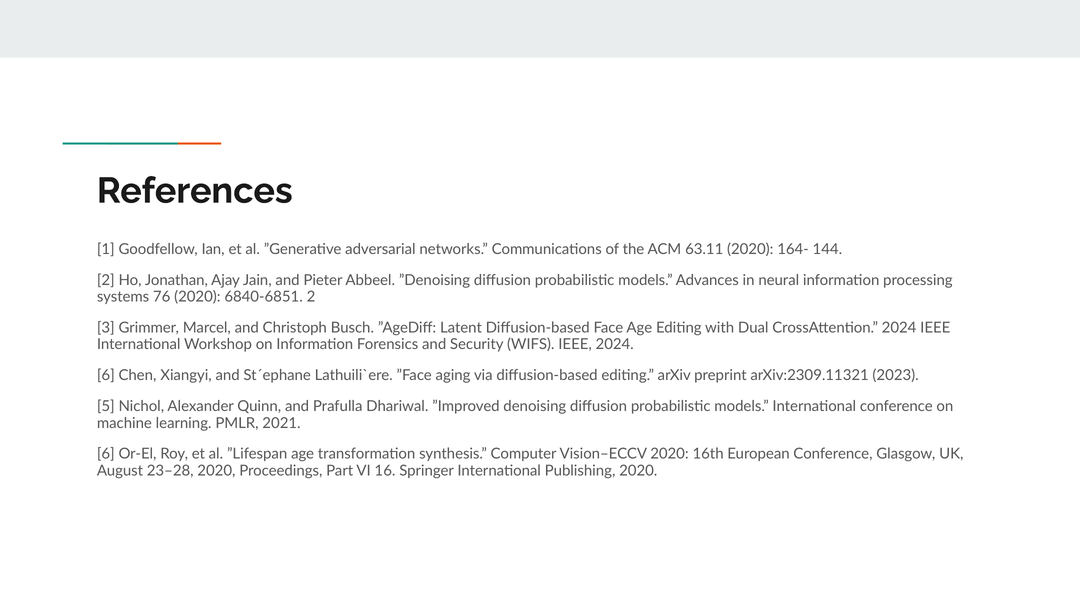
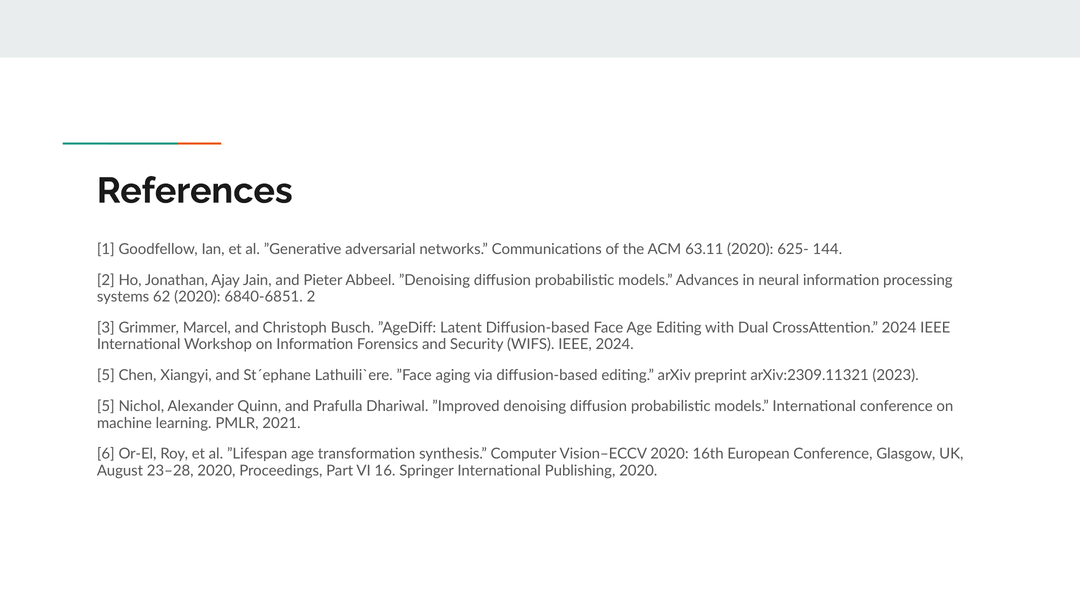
164-: 164- -> 625-
76: 76 -> 62
6 at (106, 375): 6 -> 5
